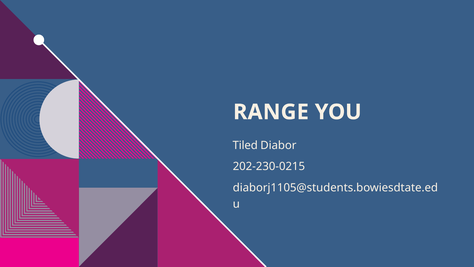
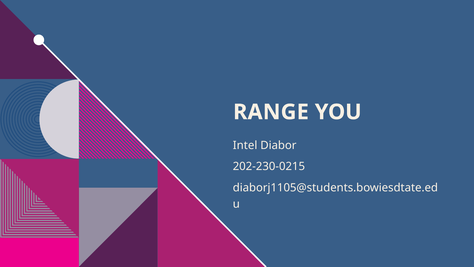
Tiled: Tiled -> Intel
